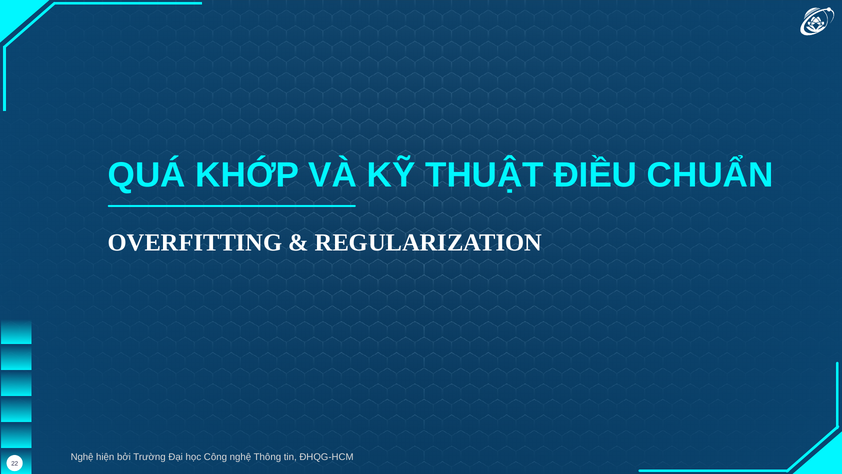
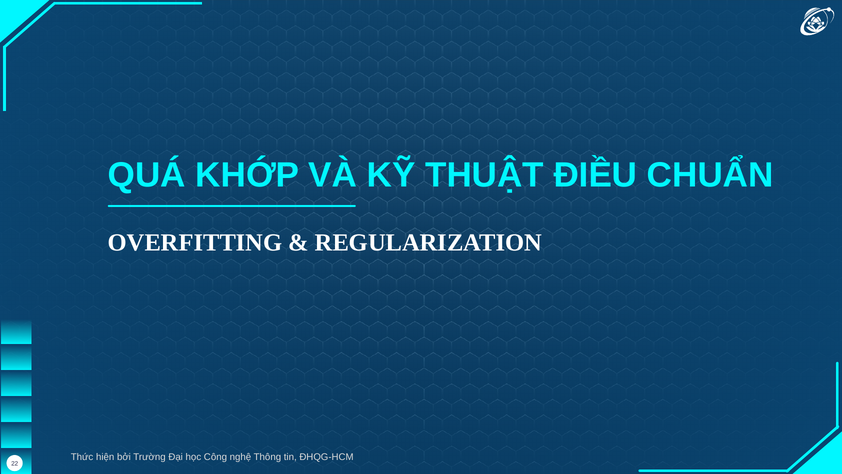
Nghệ at (82, 457): Nghệ -> Thức
